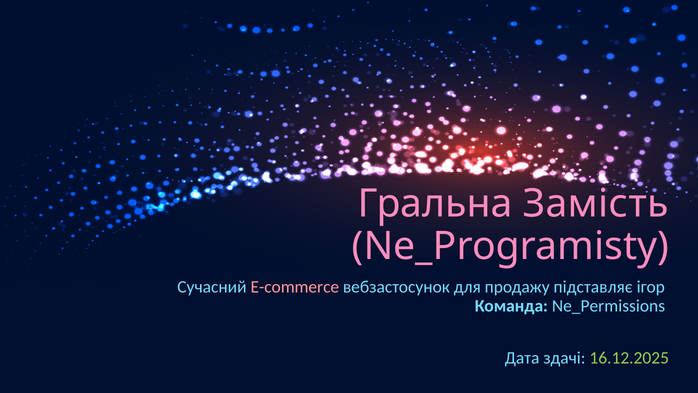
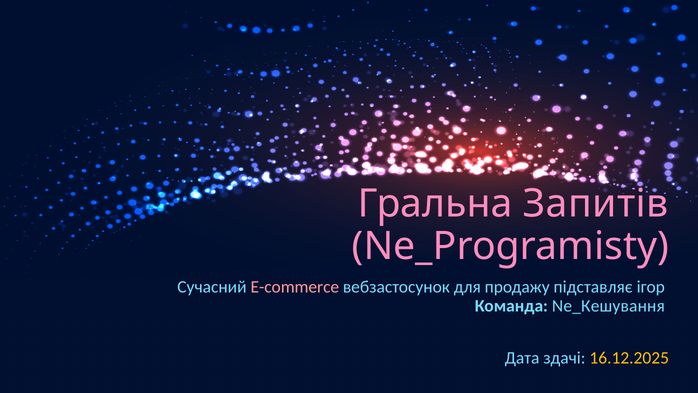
Замість: Замість -> Запитів
Ne_Permissions: Ne_Permissions -> Ne_Кешування
16.12.2025 colour: light green -> yellow
